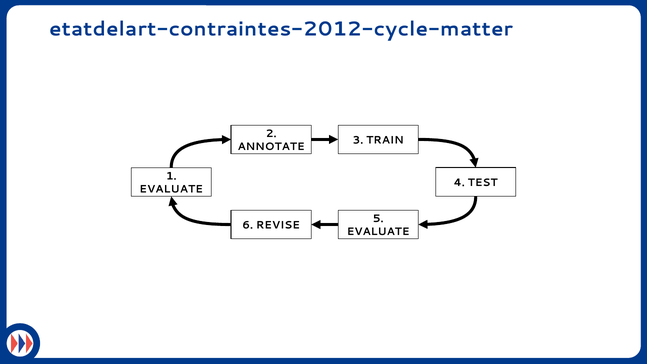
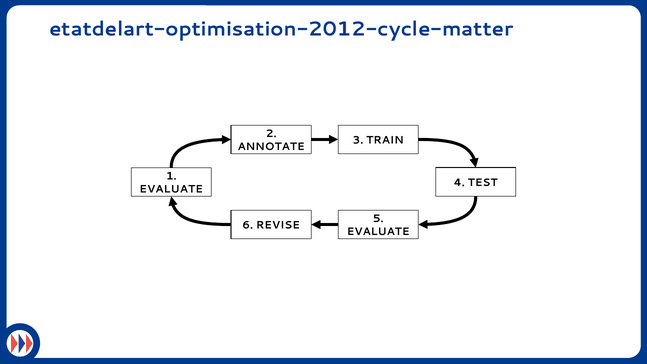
etatdelart-contraintes-2012-cycle-matter: etatdelart-contraintes-2012-cycle-matter -> etatdelart-optimisation-2012-cycle-matter
